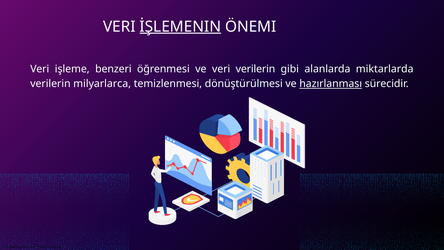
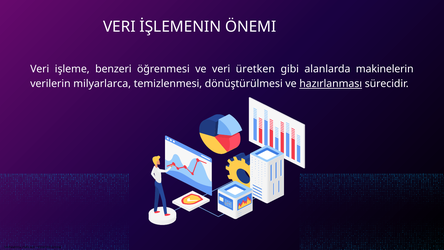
İŞLEMENIN underline: present -> none
veri verilerin: verilerin -> üretken
miktarlarda: miktarlarda -> makinelerin
